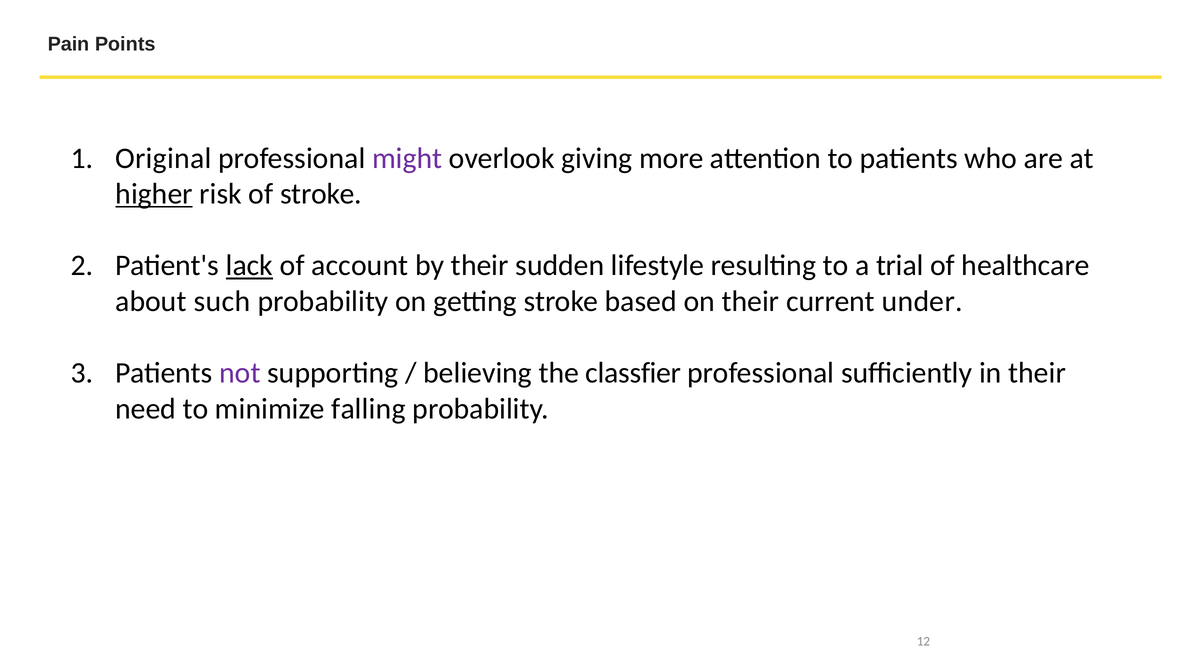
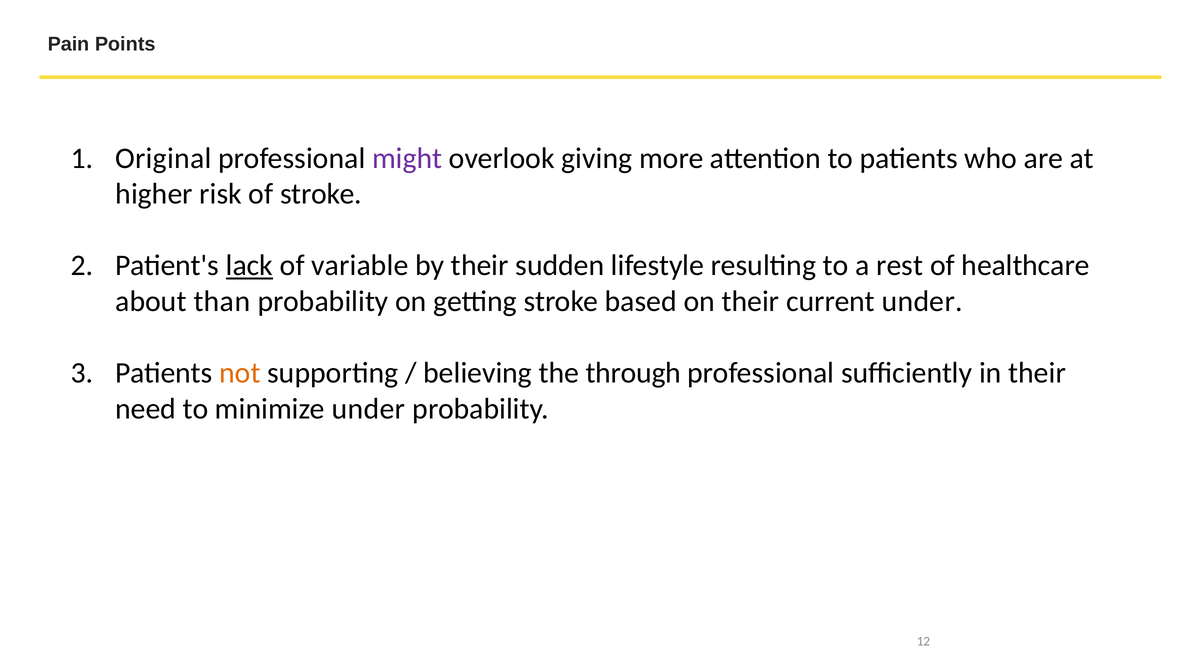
higher underline: present -> none
account: account -> variable
trial: trial -> rest
such: such -> than
not colour: purple -> orange
classfier: classfier -> through
minimize falling: falling -> under
